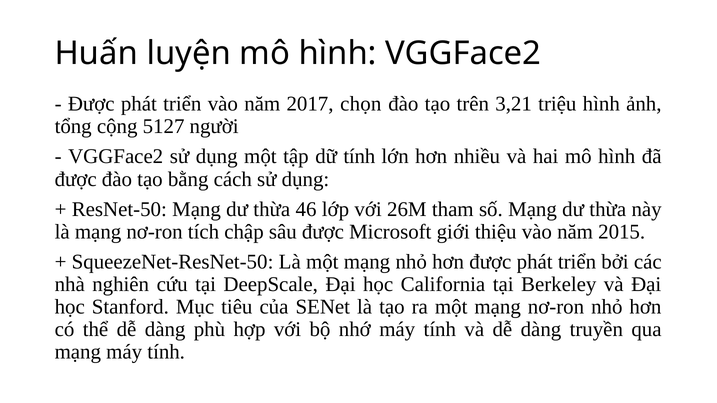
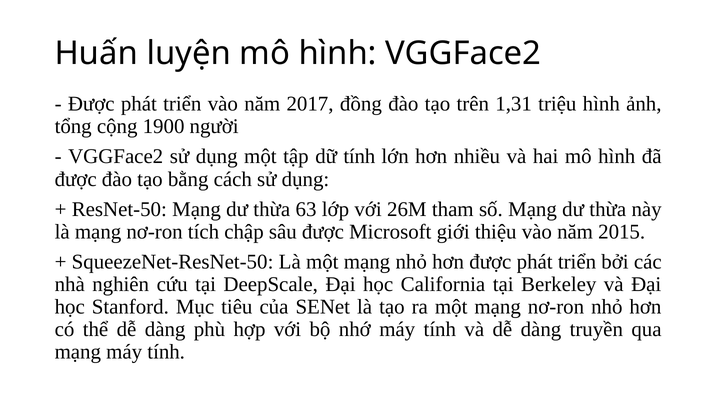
chọn: chọn -> đồng
3,21: 3,21 -> 1,31
5127: 5127 -> 1900
46: 46 -> 63
